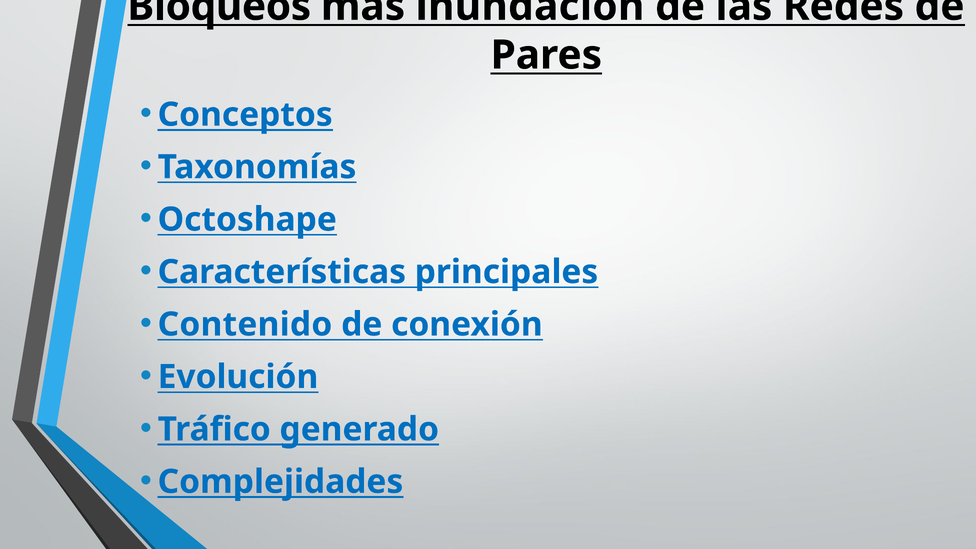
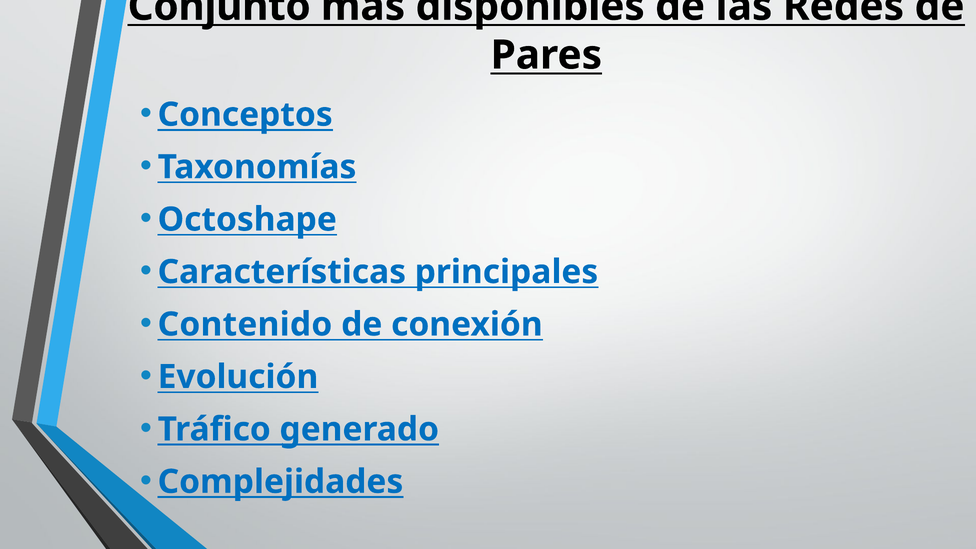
Bloqueos: Bloqueos -> Conjunto
inundación: inundación -> disponibles
